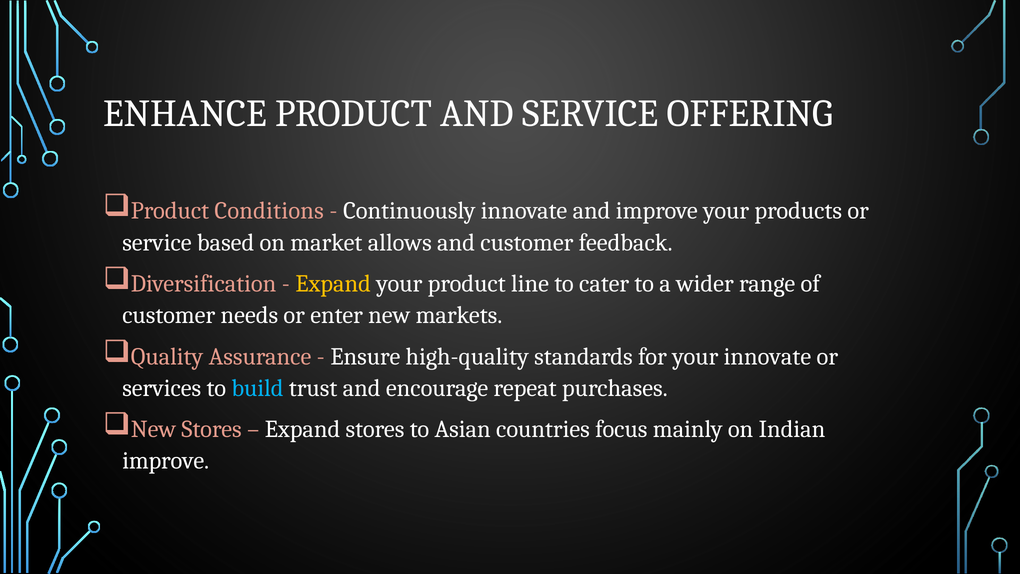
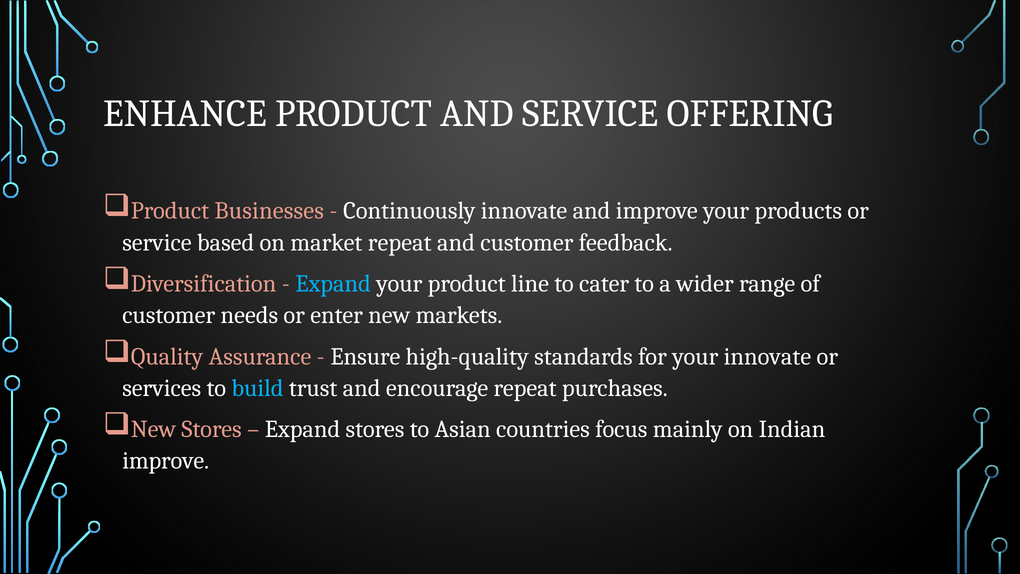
Conditions: Conditions -> Businesses
market allows: allows -> repeat
Expand at (333, 284) colour: yellow -> light blue
